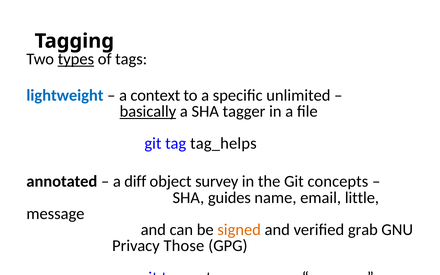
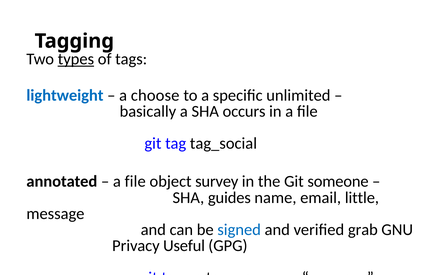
context: context -> choose
basically underline: present -> none
tagger: tagger -> occurs
tag_helps: tag_helps -> tag_social
diff at (135, 182): diff -> file
concepts: concepts -> someone
signed colour: orange -> blue
Those: Those -> Useful
